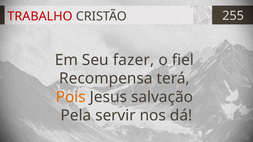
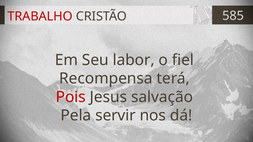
255: 255 -> 585
fazer: fazer -> labor
Pois colour: orange -> red
